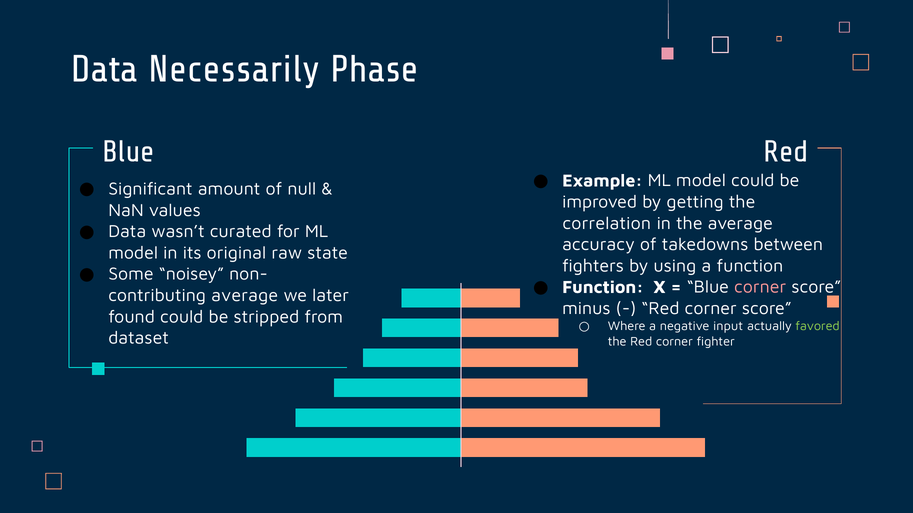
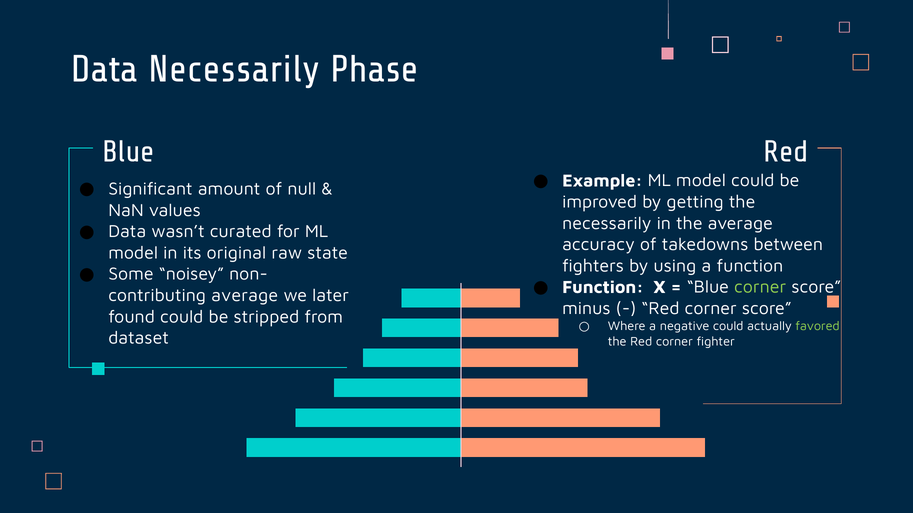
correlation at (607, 223): correlation -> necessarily
corner at (760, 287) colour: pink -> light green
negative input: input -> could
